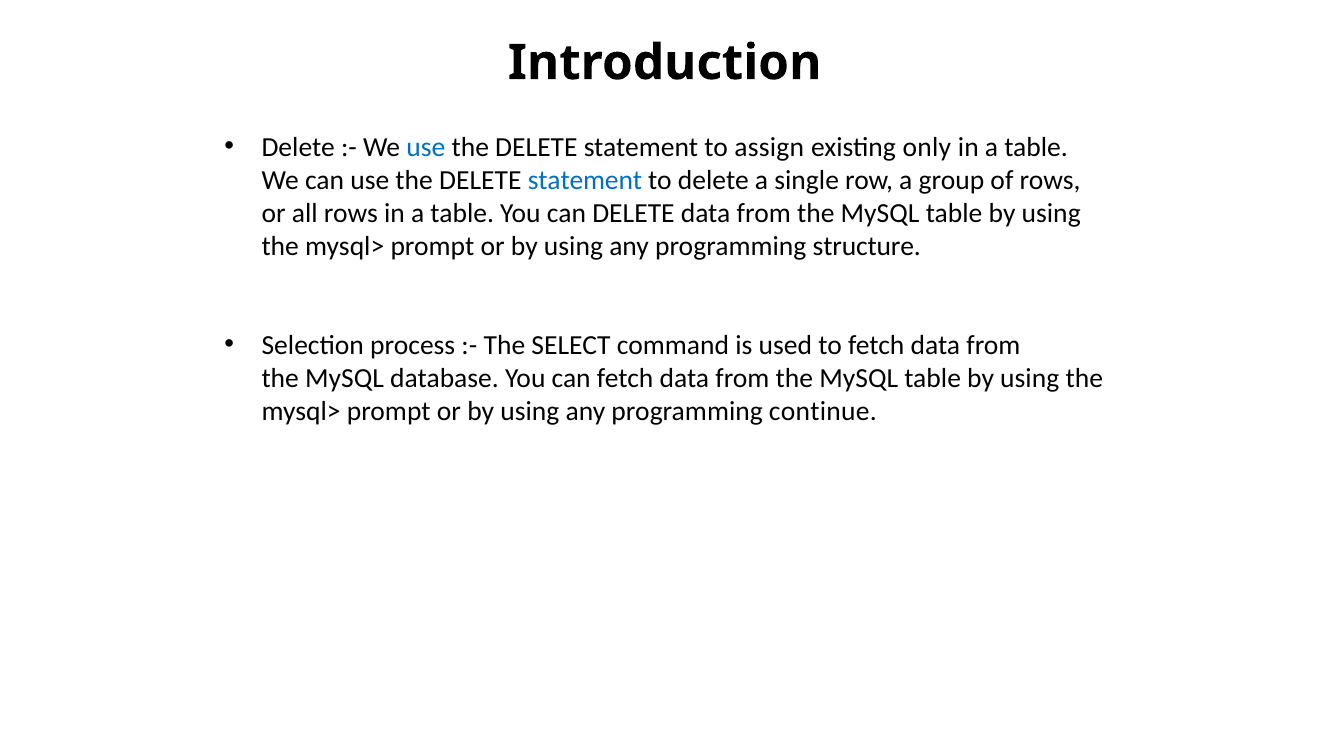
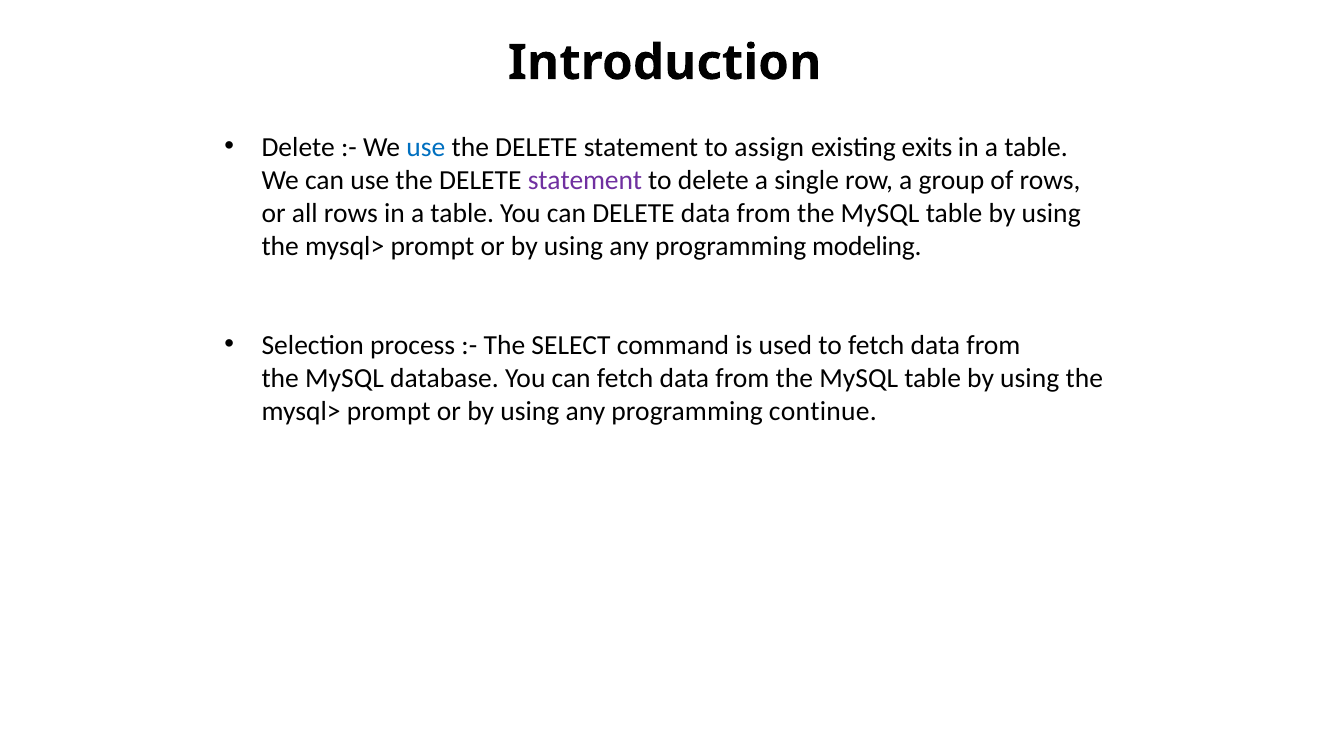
only: only -> exits
statement at (585, 180) colour: blue -> purple
structure: structure -> modeling
